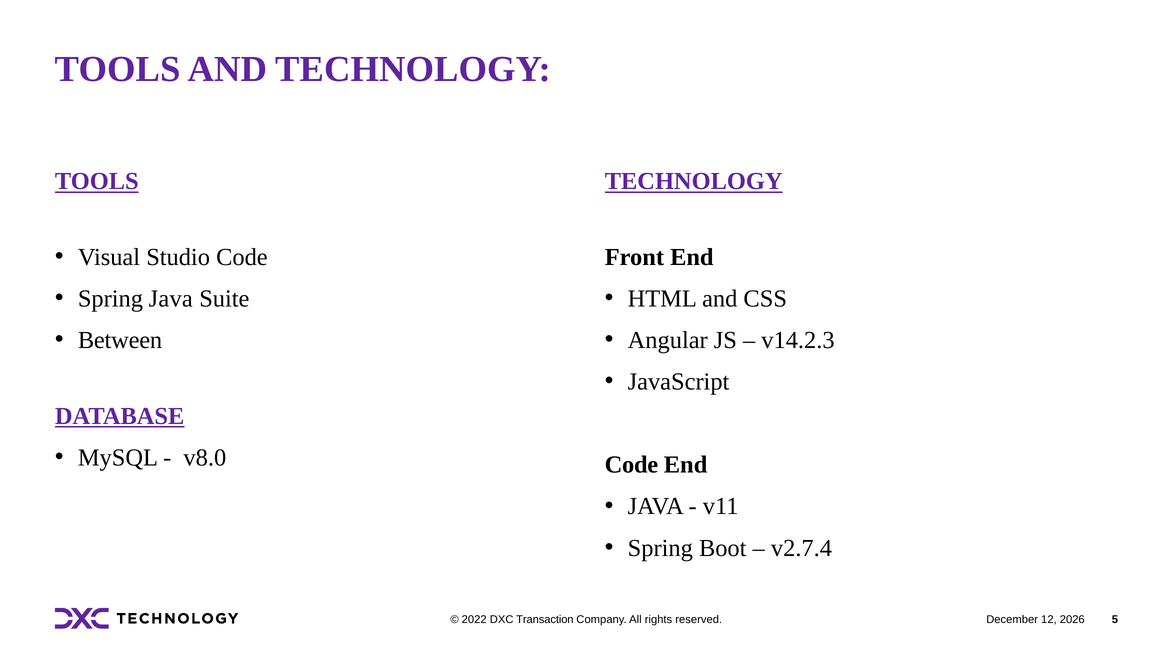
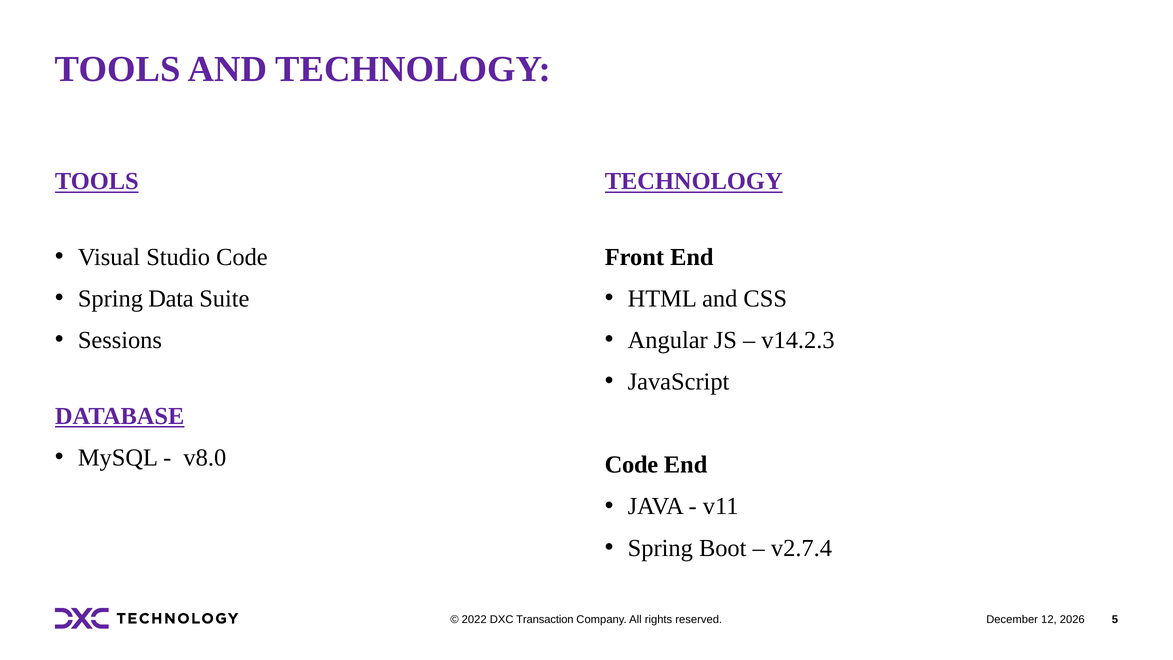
Spring Java: Java -> Data
Between: Between -> Sessions
